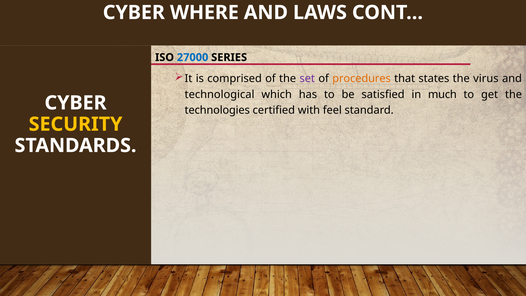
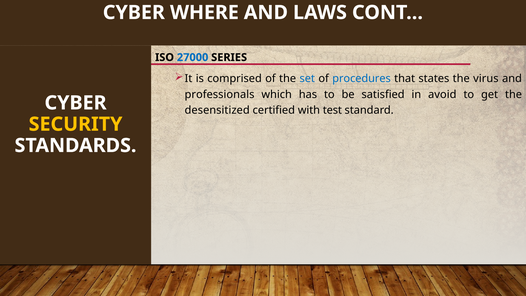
set colour: purple -> blue
procedures colour: orange -> blue
technological: technological -> professionals
much: much -> avoid
technologies: technologies -> desensitized
feel: feel -> test
